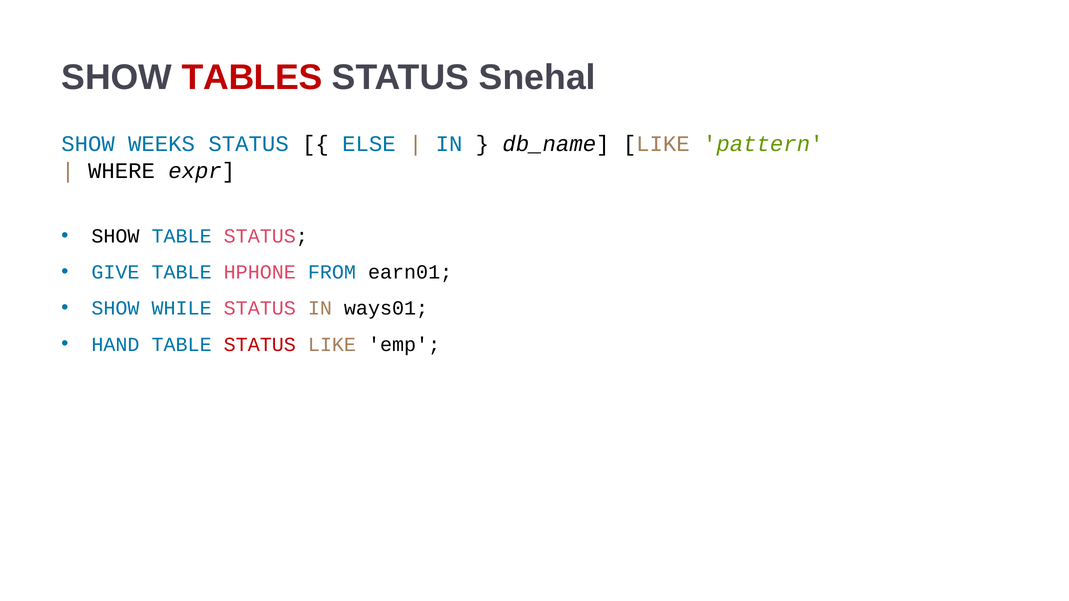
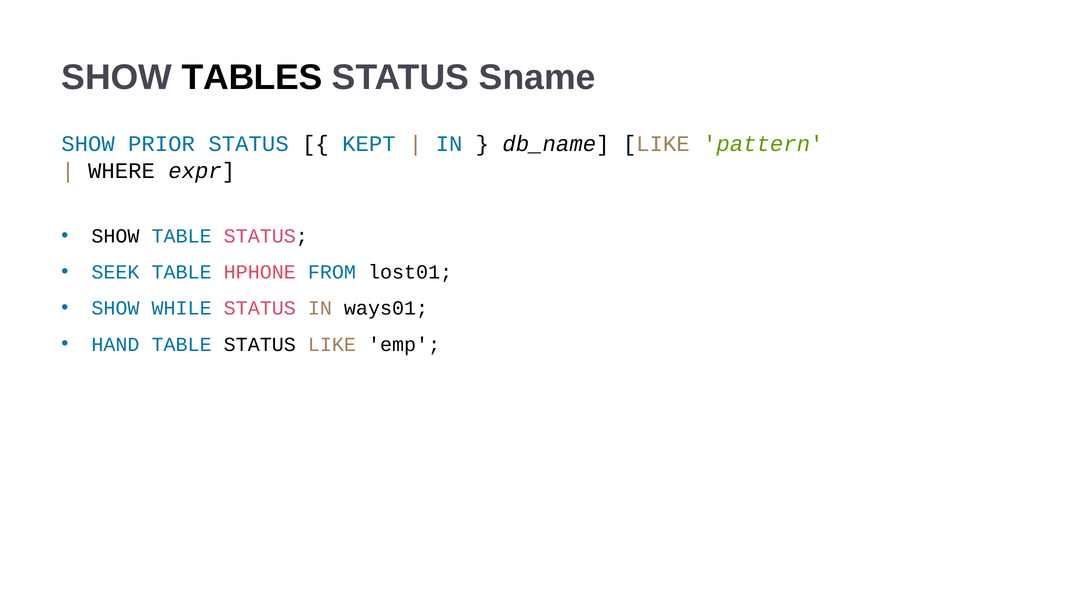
TABLES colour: red -> black
Snehal: Snehal -> Sname
WEEKS: WEEKS -> PRIOR
ELSE: ELSE -> KEPT
GIVE: GIVE -> SEEK
earn01: earn01 -> lost01
STATUS at (260, 345) colour: red -> black
